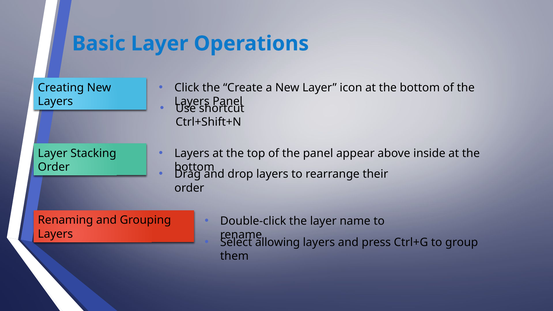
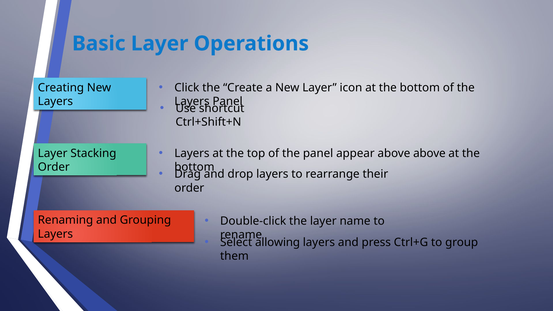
above inside: inside -> above
